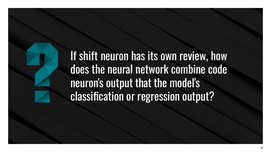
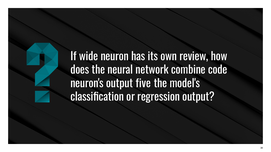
shift: shift -> wide
that: that -> five
